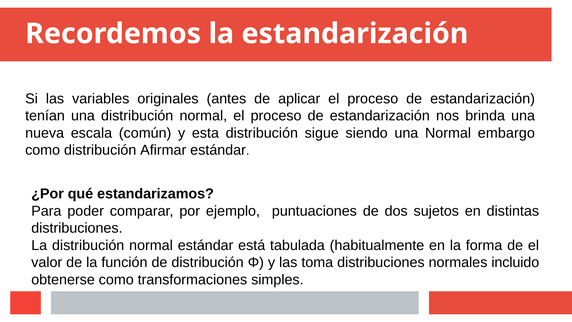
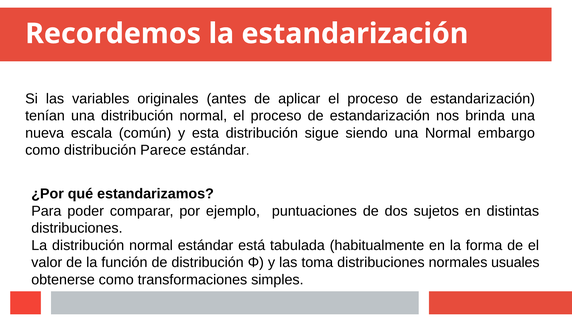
Afirmar: Afirmar -> Parece
incluido: incluido -> usuales
